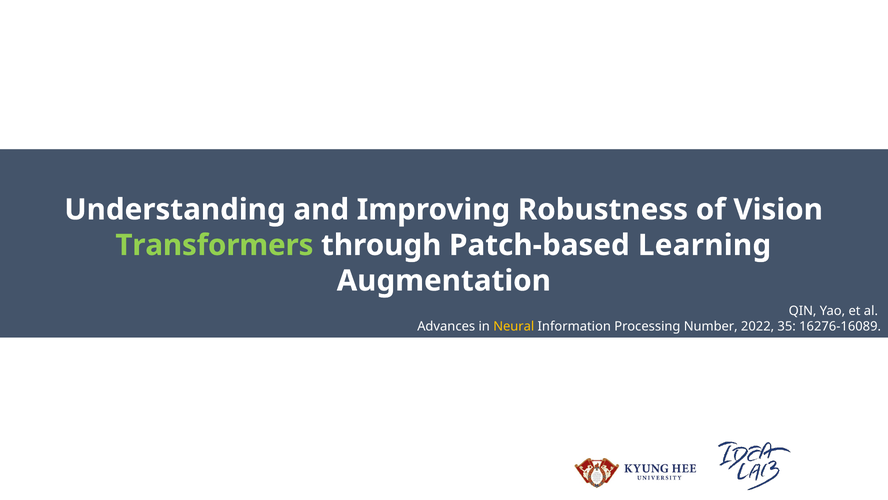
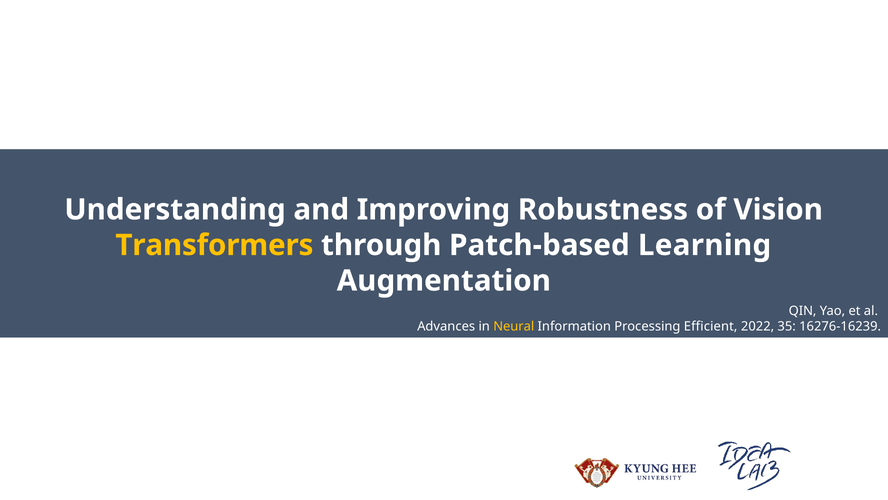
Transformers colour: light green -> yellow
Number: Number -> Efficient
16276-16089: 16276-16089 -> 16276-16239
